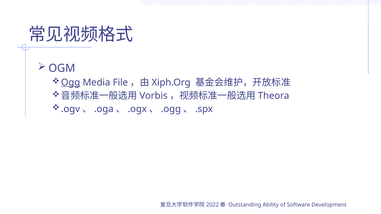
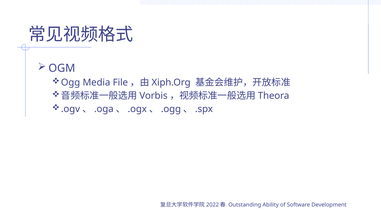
Ogg underline: present -> none
